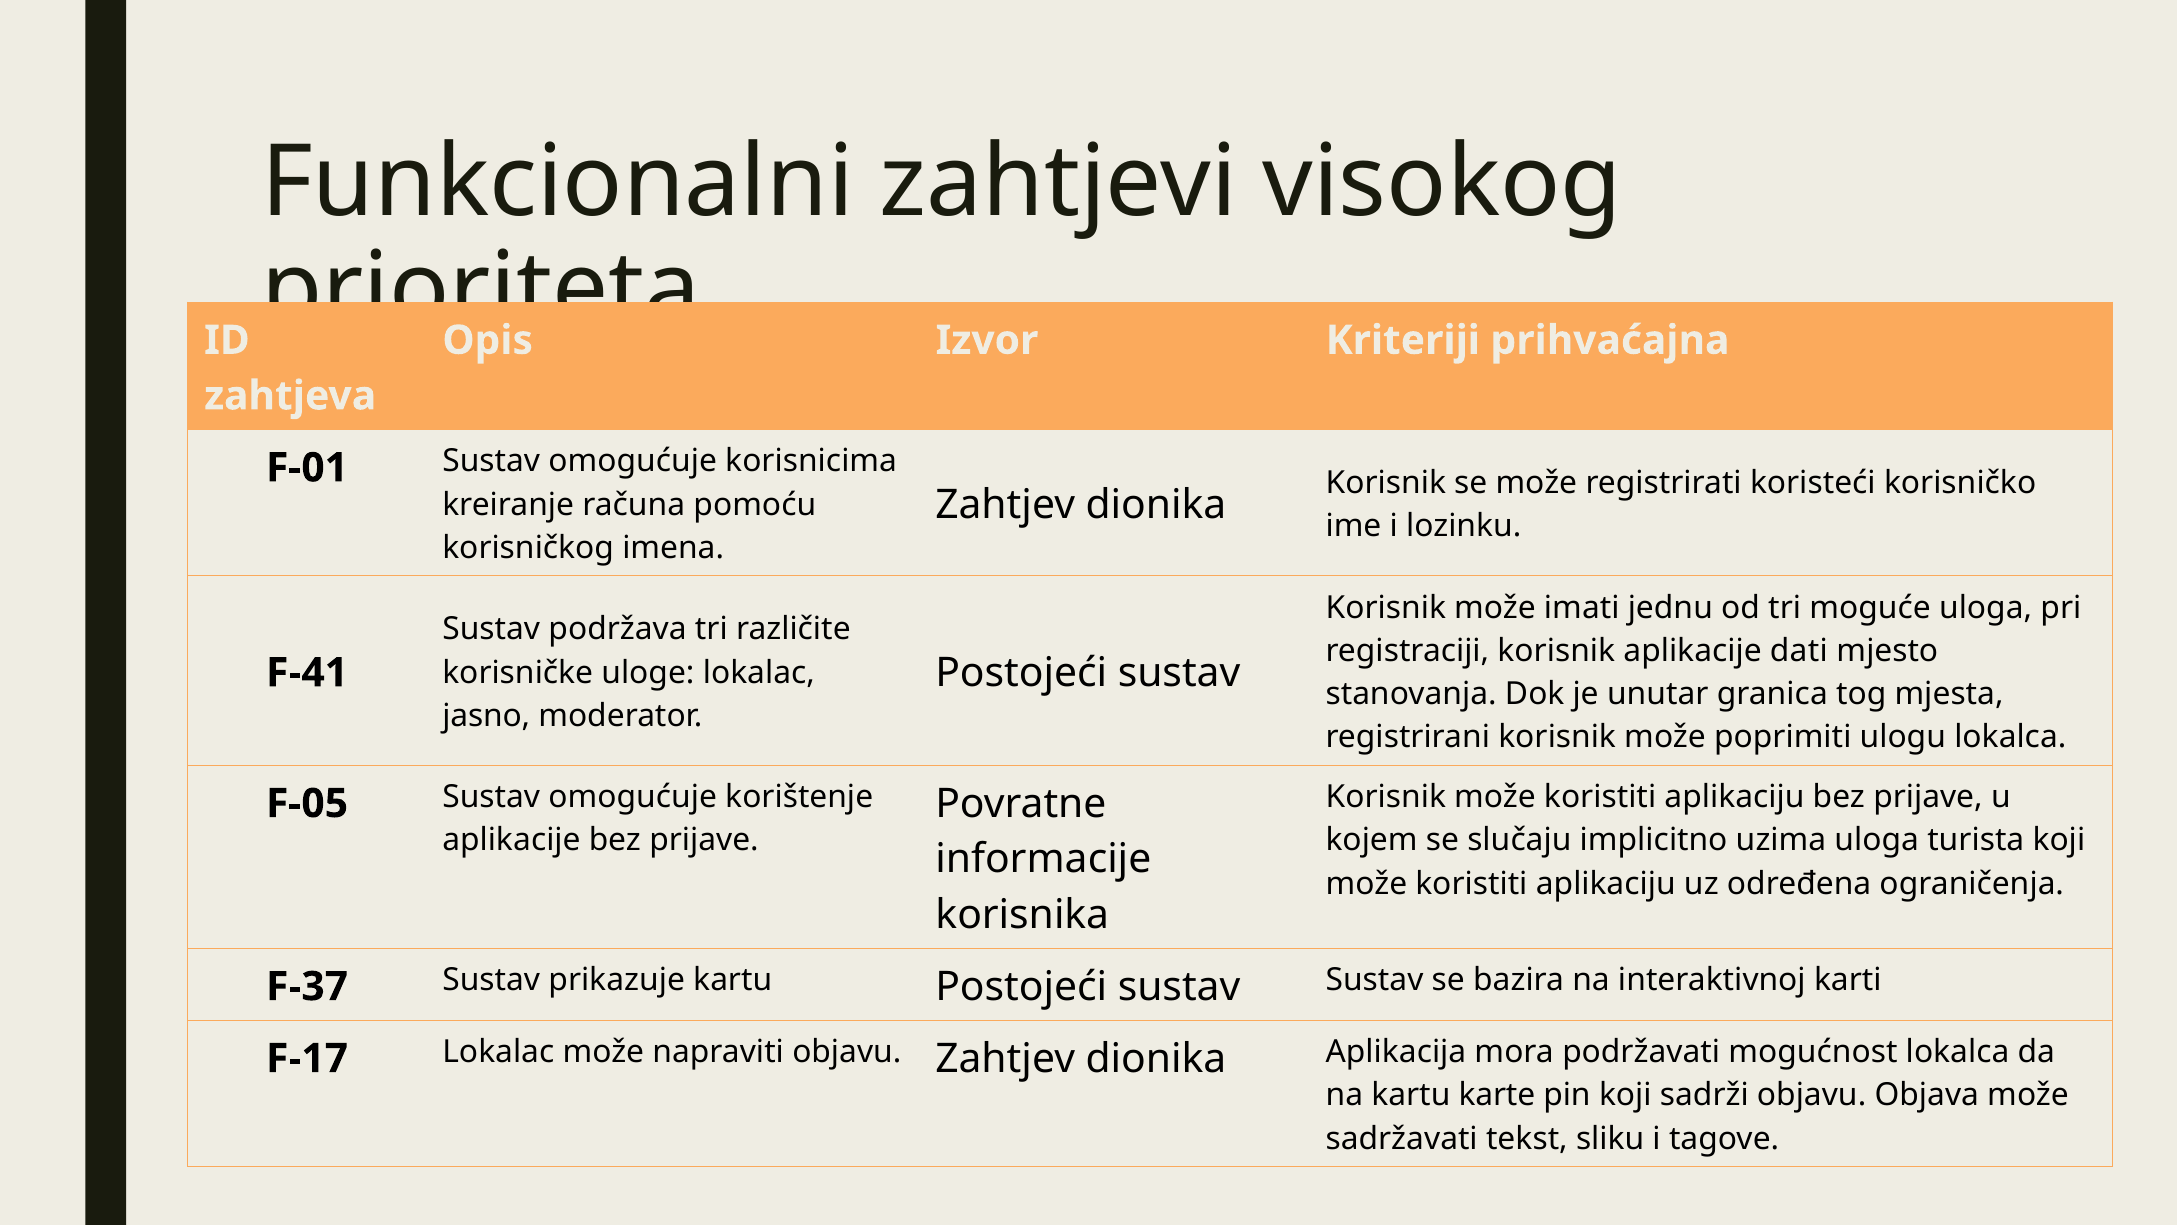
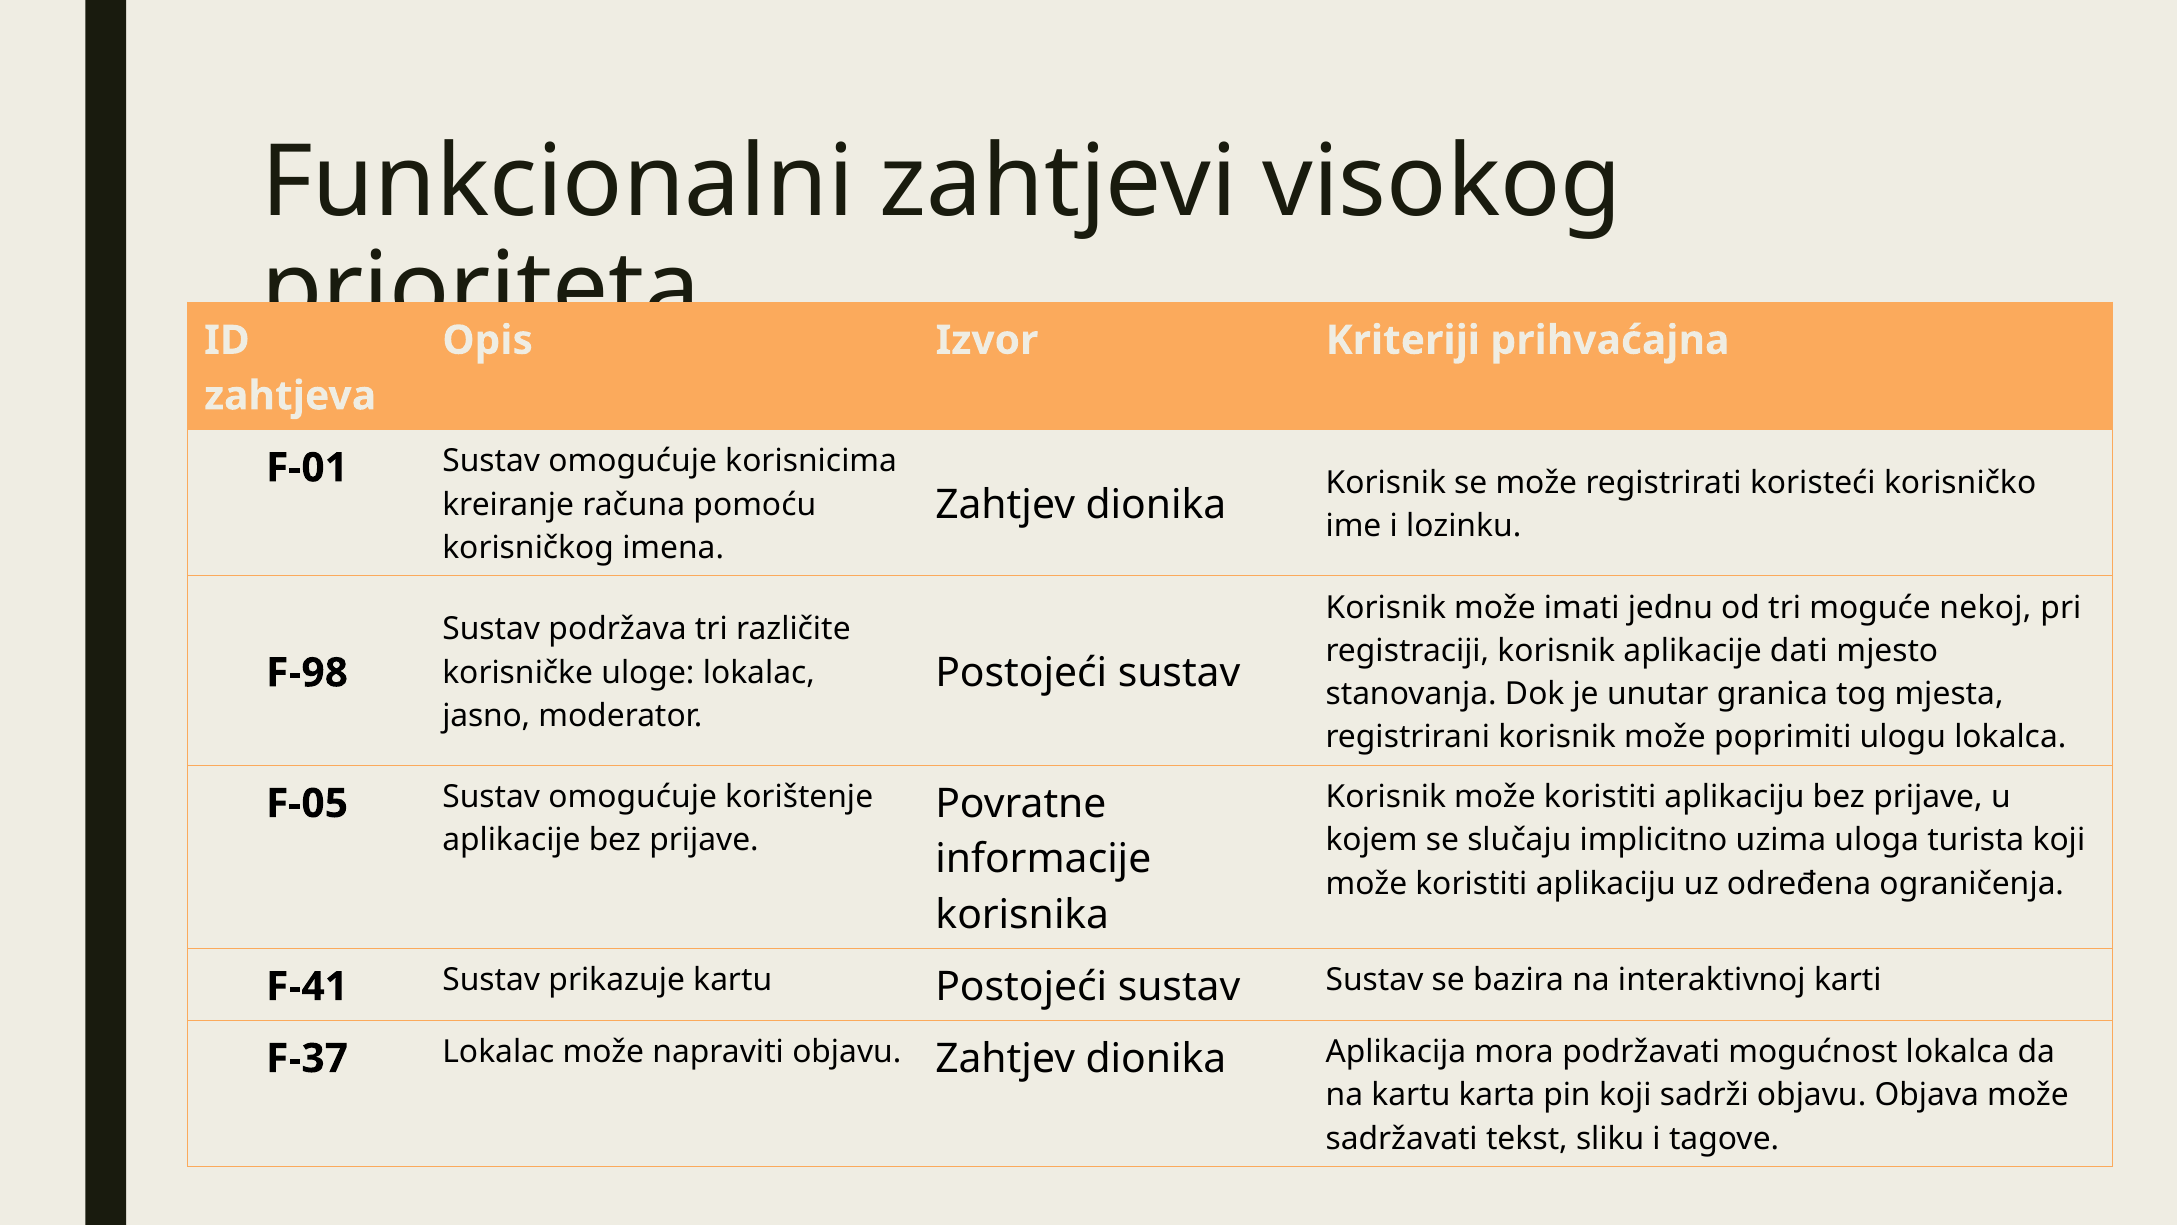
moguće uloga: uloga -> nekoj
F-41: F-41 -> F-98
F-37: F-37 -> F-41
F-17: F-17 -> F-37
karte: karte -> karta
